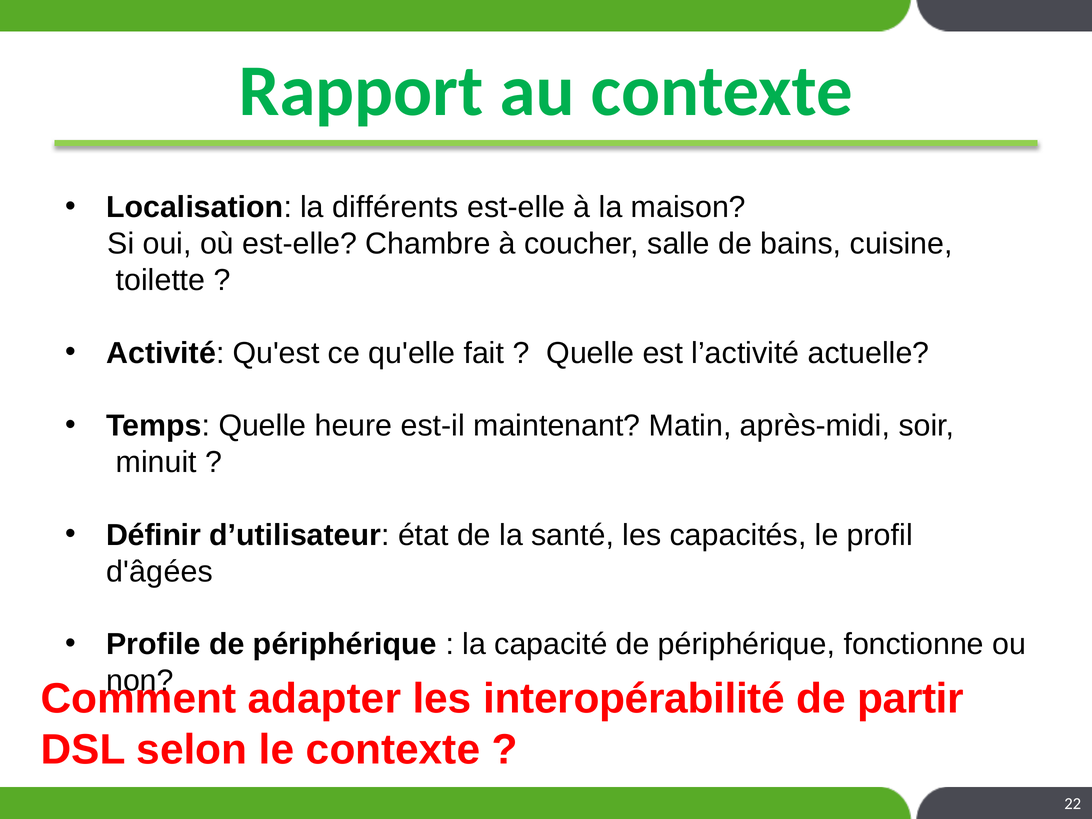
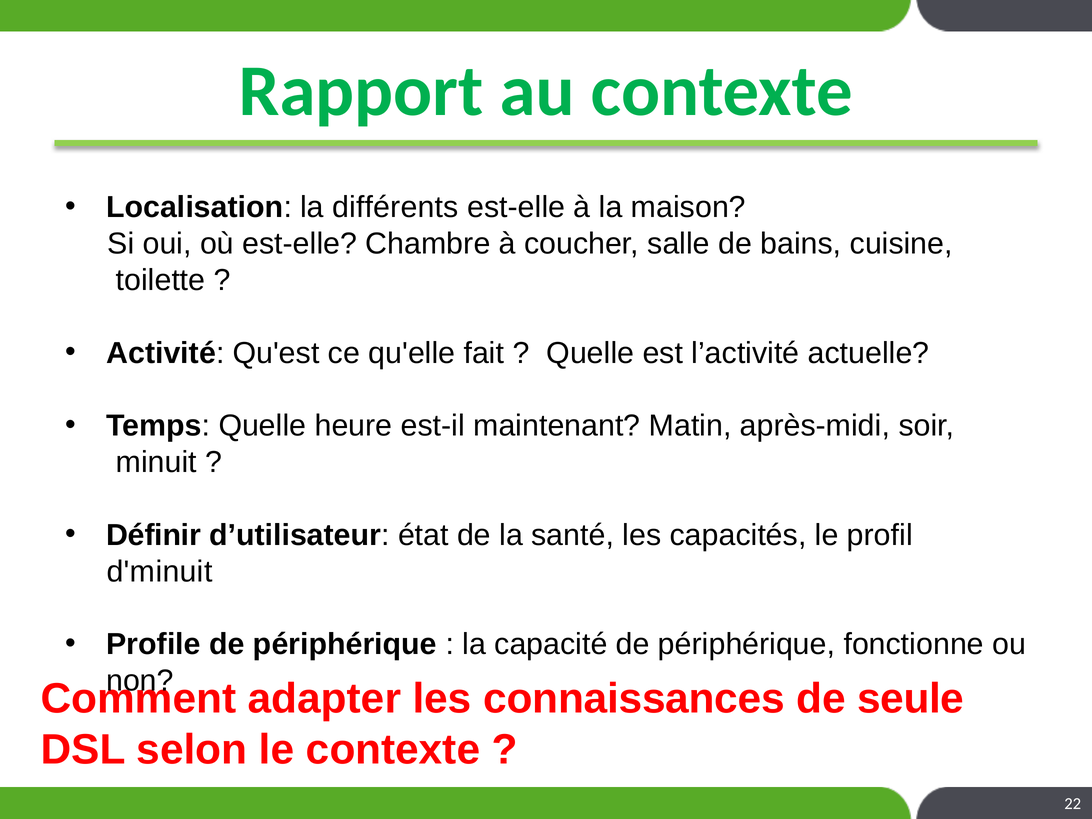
d'âgées: d'âgées -> d'minuit
interopérabilité: interopérabilité -> connaissances
partir: partir -> seule
